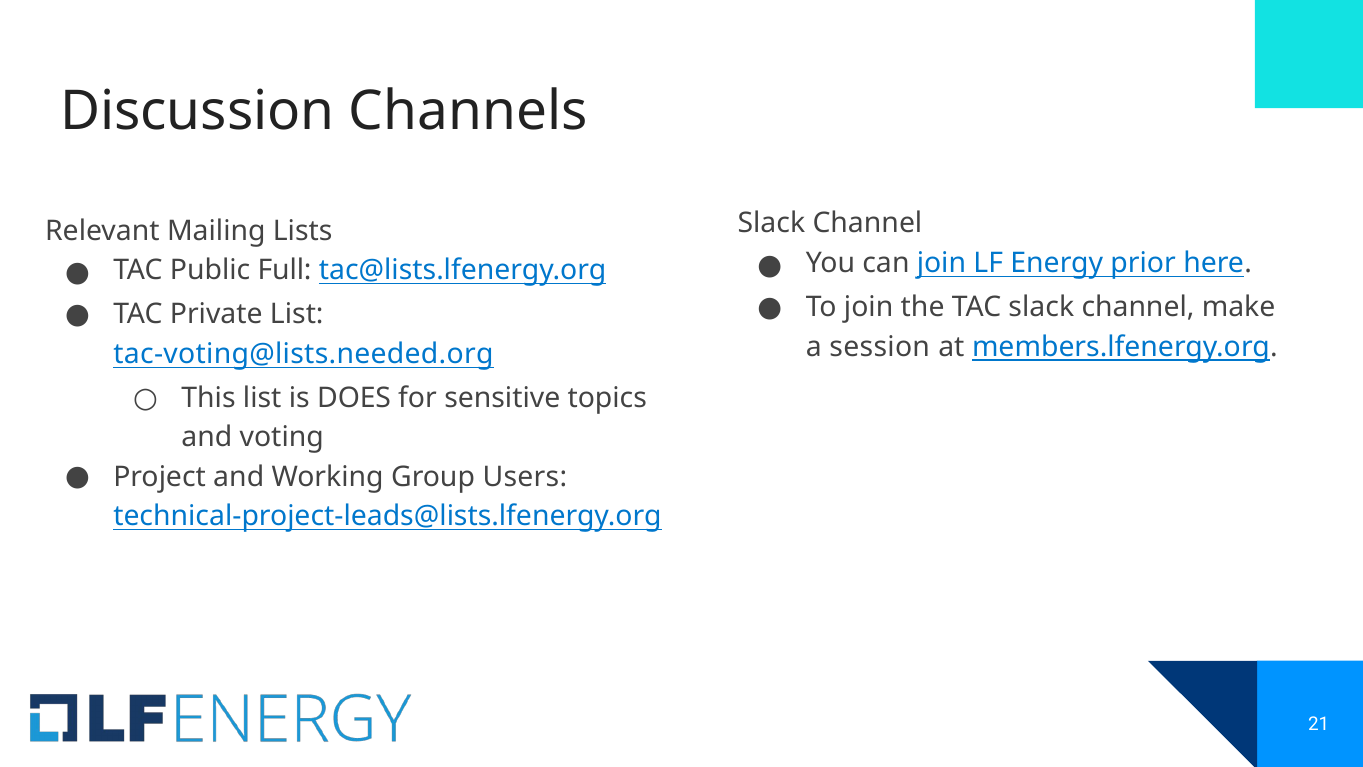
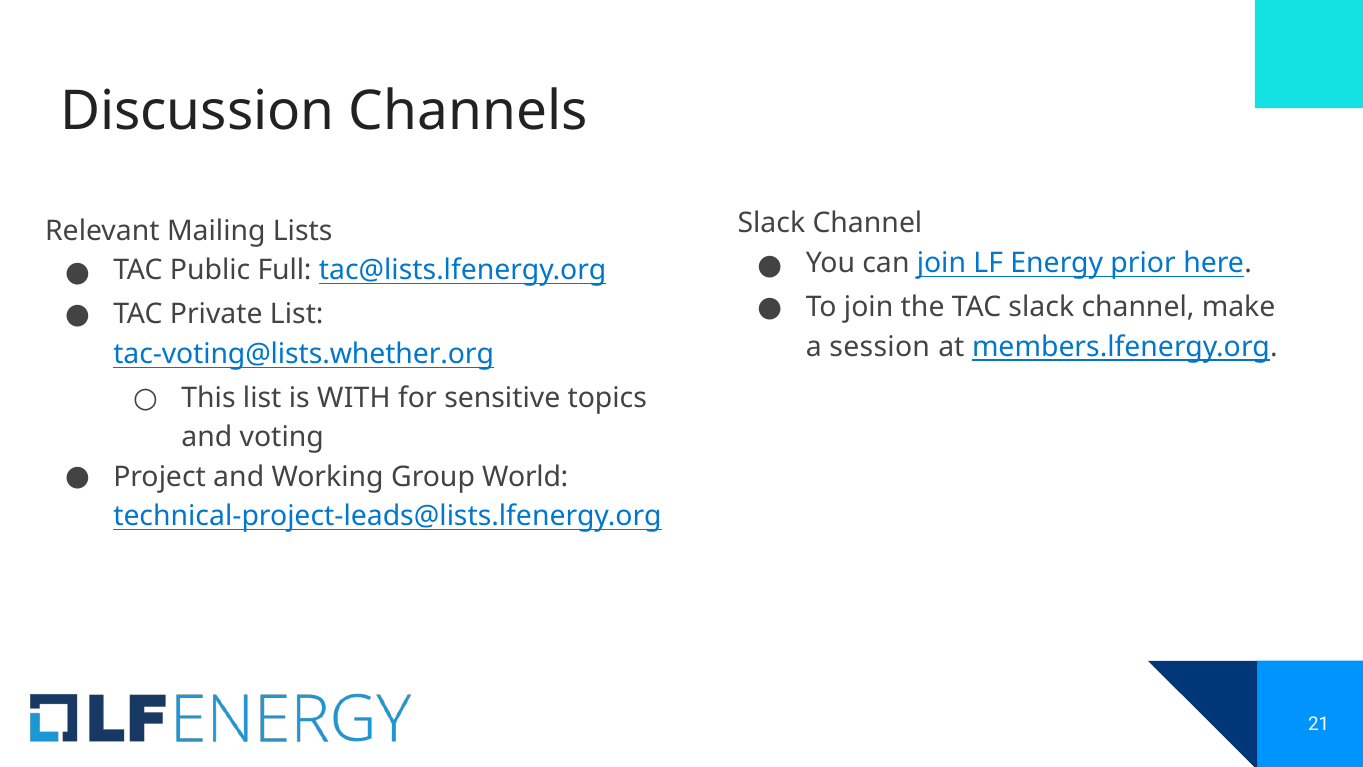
tac-voting@lists.needed.org: tac-voting@lists.needed.org -> tac-voting@lists.whether.org
DOES: DOES -> WITH
Users: Users -> World
